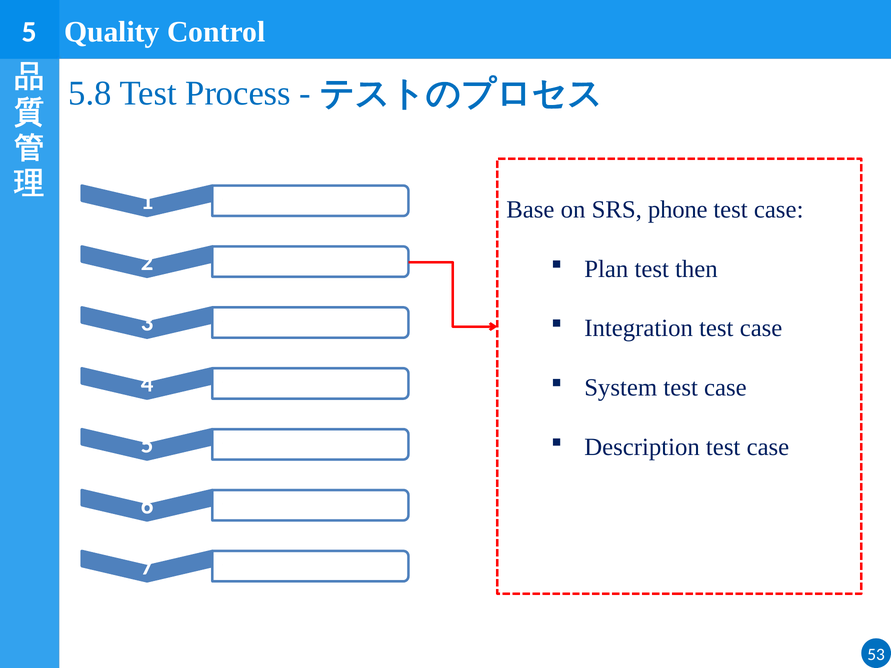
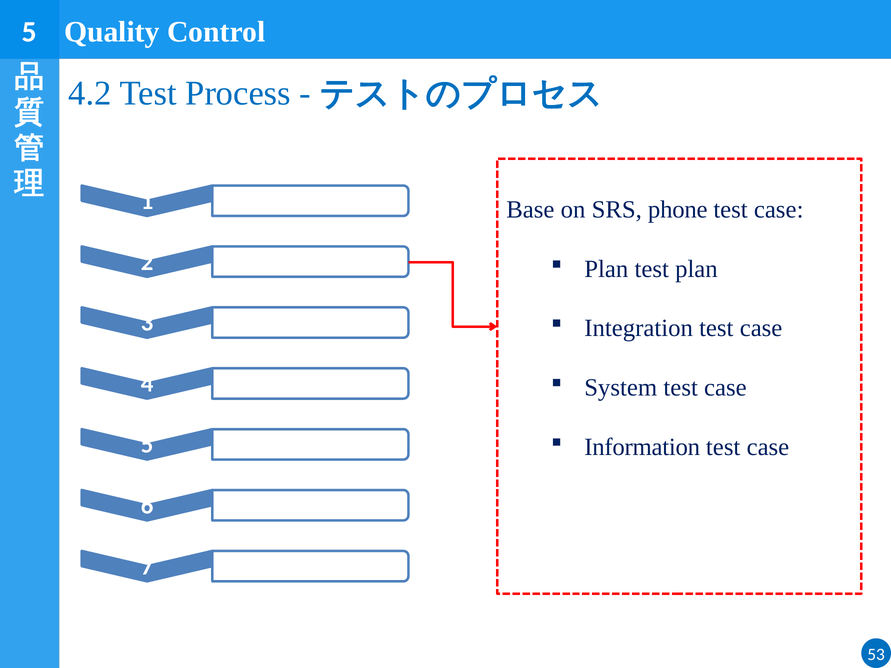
5.8: 5.8 -> 4.2
test then: then -> plan
Description: Description -> Information
